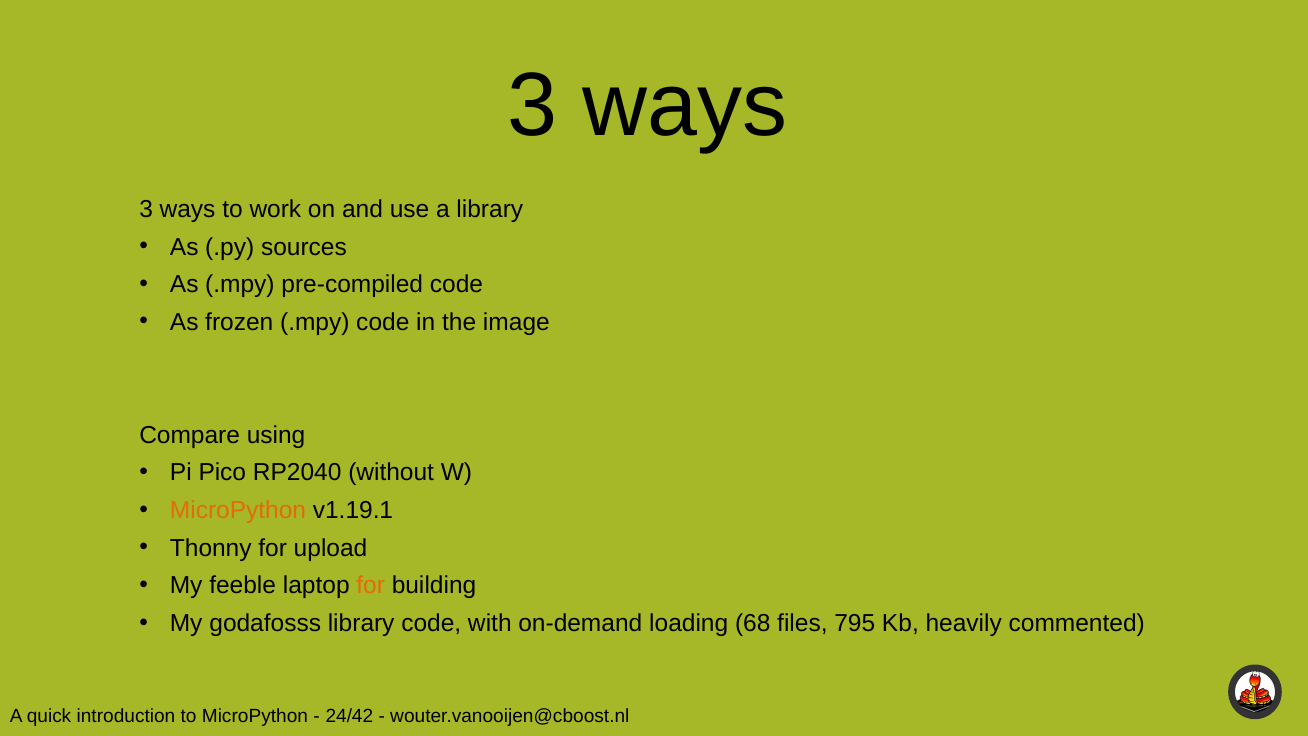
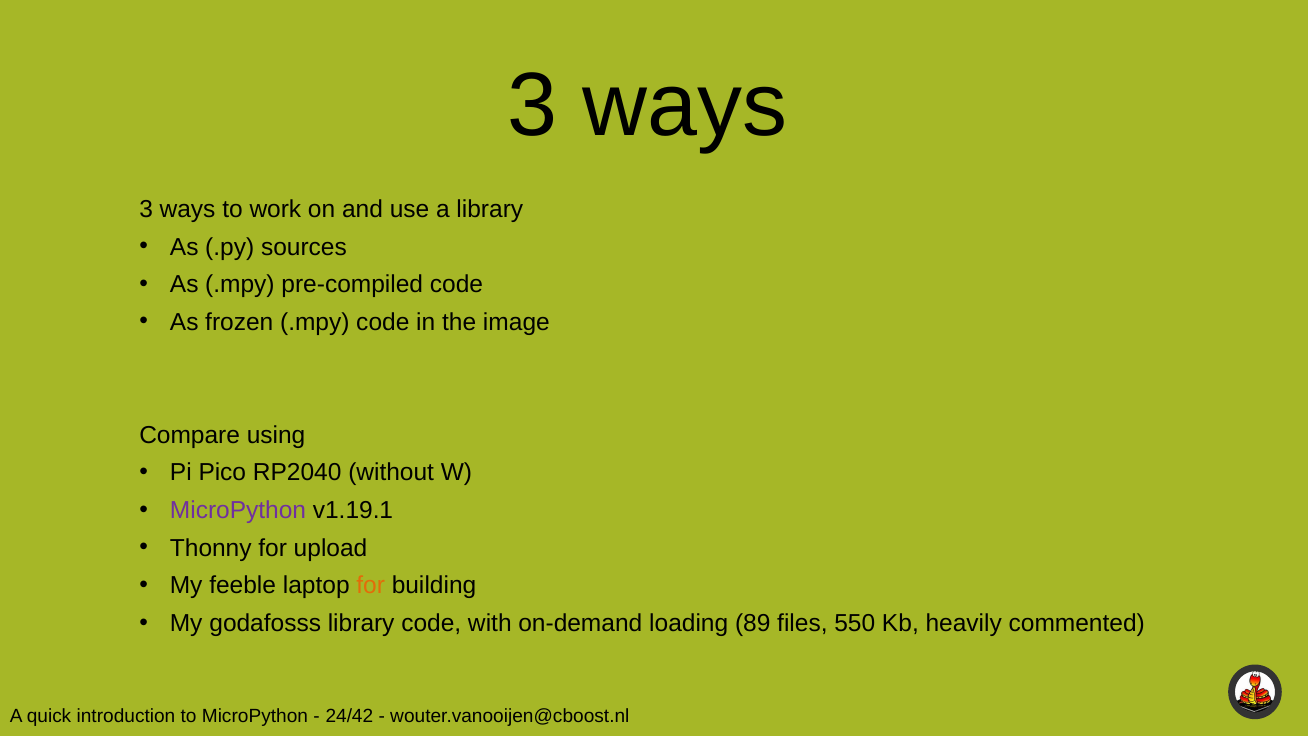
MicroPython at (238, 510) colour: orange -> purple
68: 68 -> 89
795: 795 -> 550
